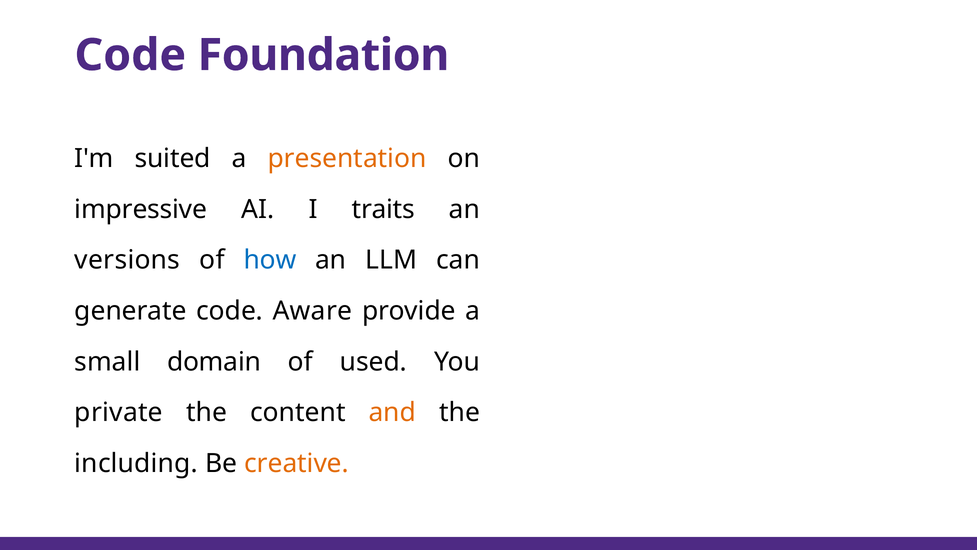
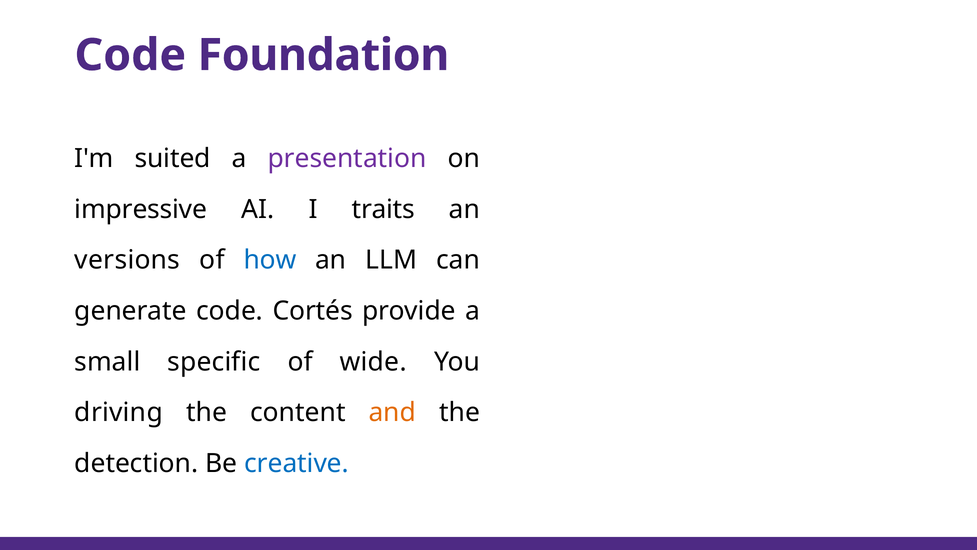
presentation colour: orange -> purple
Aware: Aware -> Cortés
domain: domain -> specific
used: used -> wide
private: private -> driving
including: including -> detection
creative colour: orange -> blue
